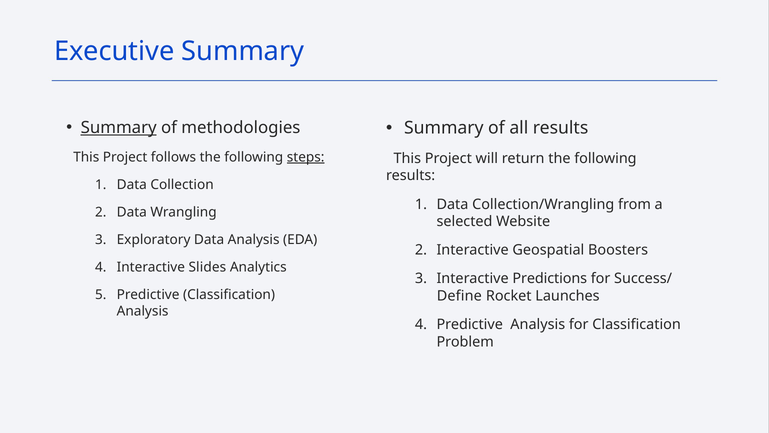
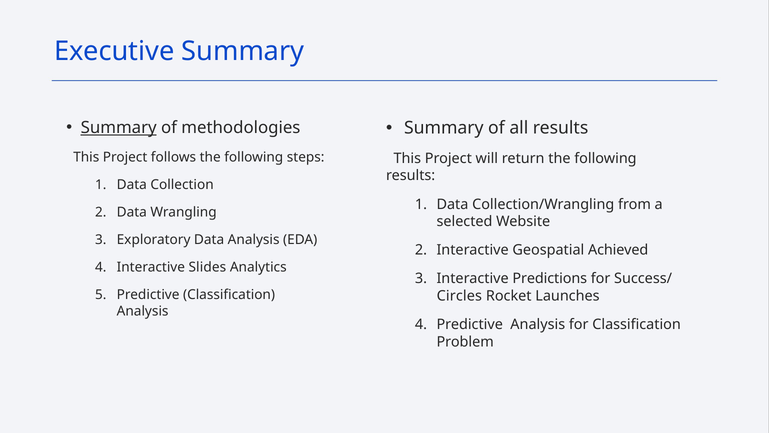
steps underline: present -> none
Boosters: Boosters -> Achieved
Define: Define -> Circles
